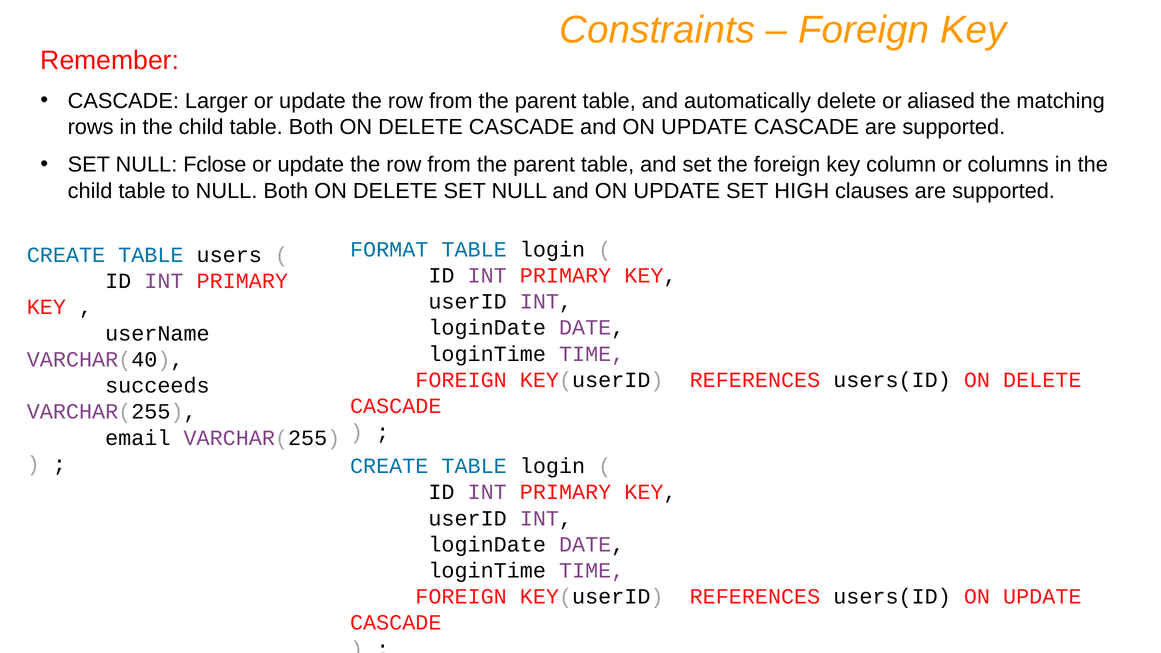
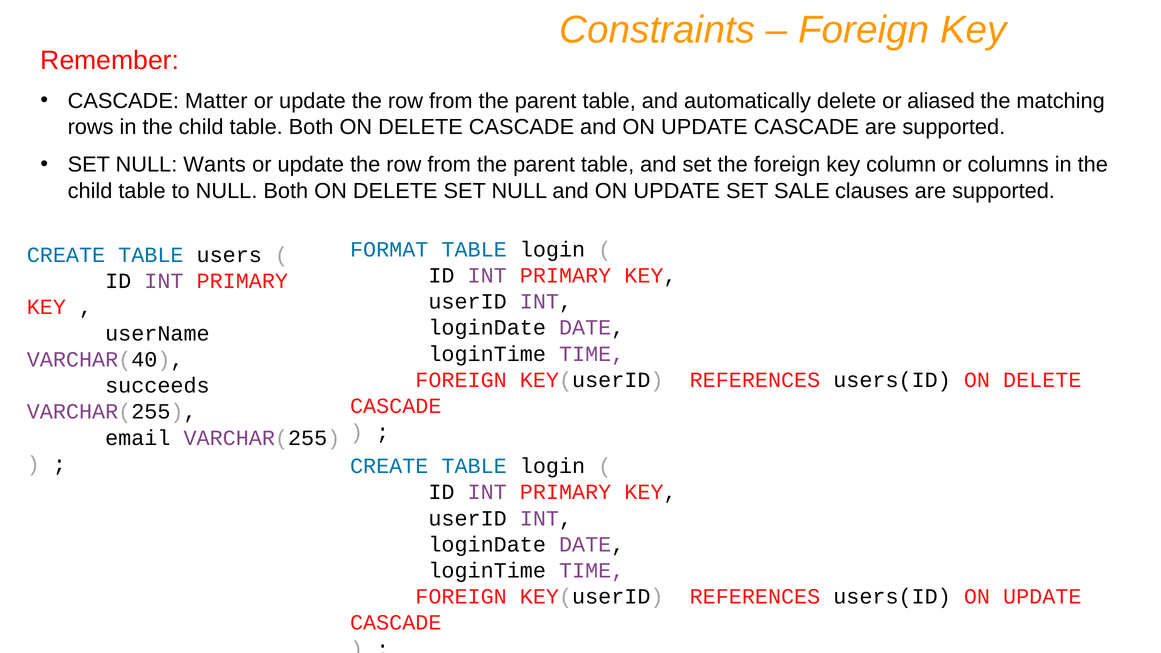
Larger: Larger -> Matter
Fclose: Fclose -> Wants
HIGH: HIGH -> SALE
